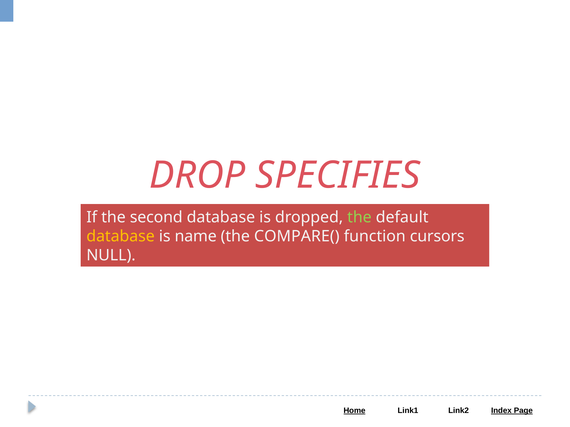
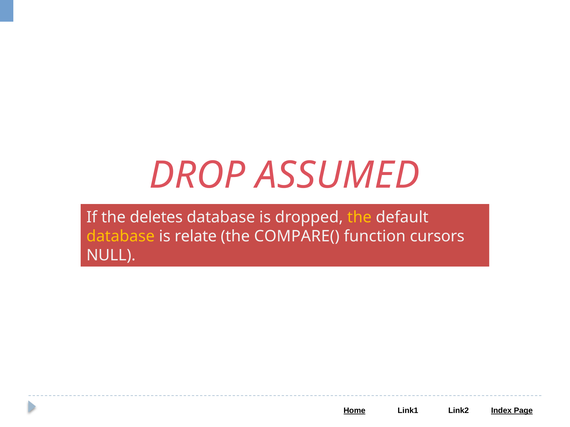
SPECIFIES: SPECIFIES -> ASSUMED
second: second -> deletes
the at (359, 218) colour: light green -> yellow
name: name -> relate
